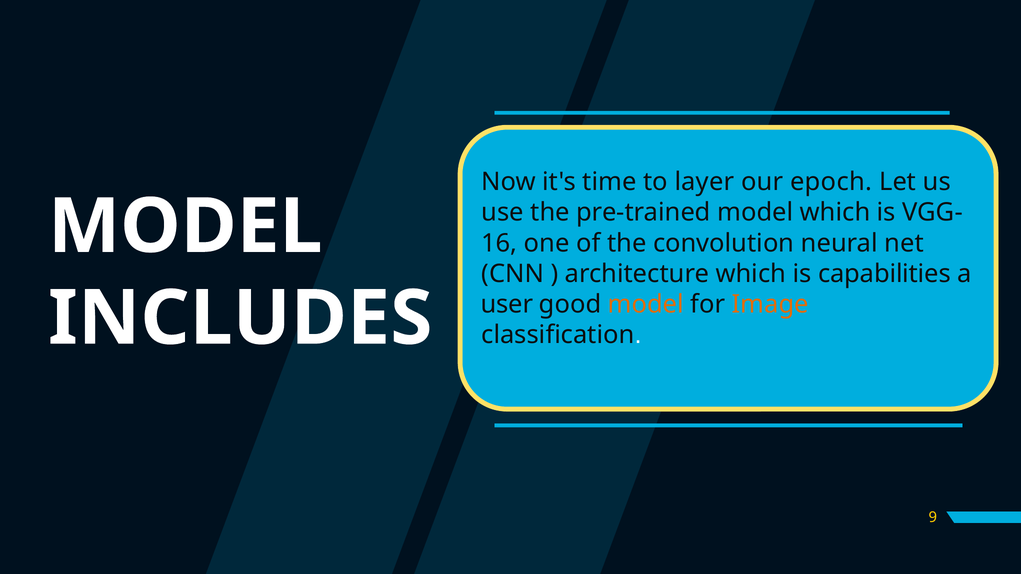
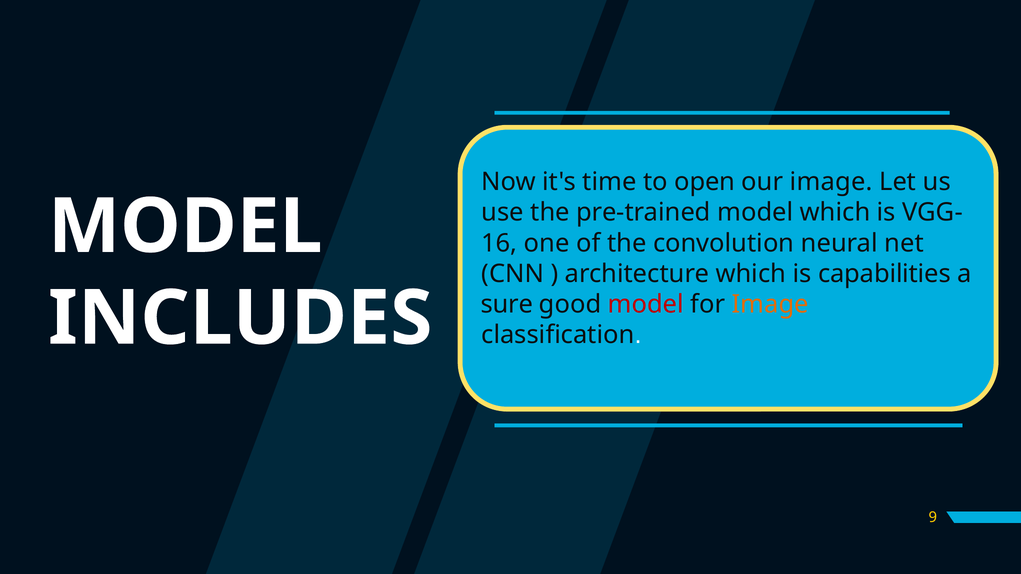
layer: layer -> open
our epoch: epoch -> image
user: user -> sure
model at (646, 305) colour: orange -> red
